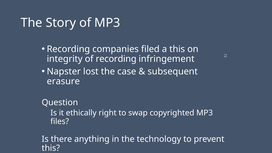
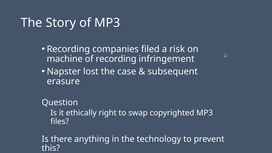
a this: this -> risk
integrity: integrity -> machine
